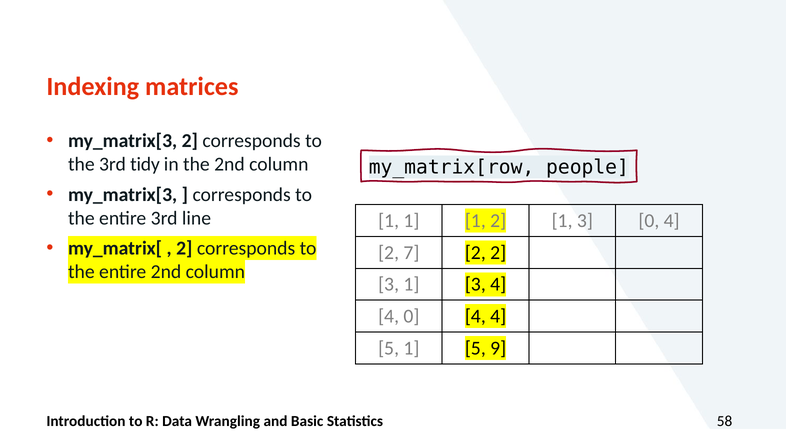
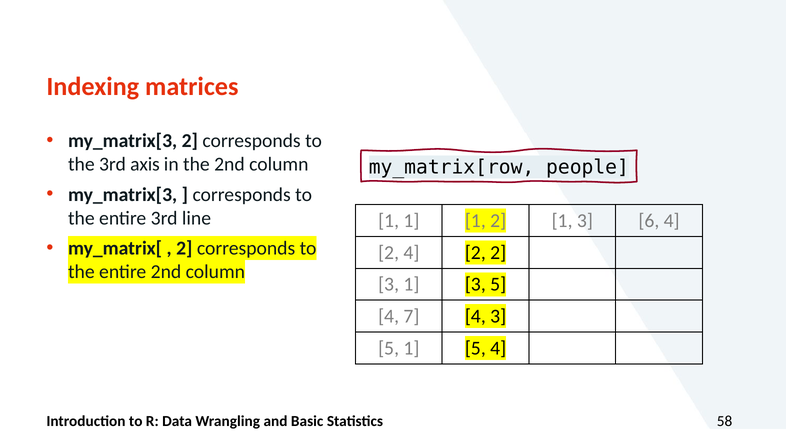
tidy: tidy -> axis
3 0: 0 -> 6
2 7: 7 -> 4
1 3 4: 4 -> 5
4 0: 0 -> 7
4 at (498, 316): 4 -> 3
1 5 9: 9 -> 4
